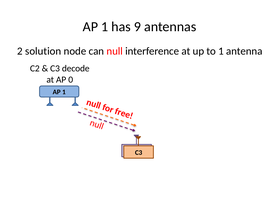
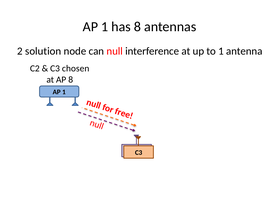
has 9: 9 -> 8
decode: decode -> chosen
AP 0: 0 -> 8
